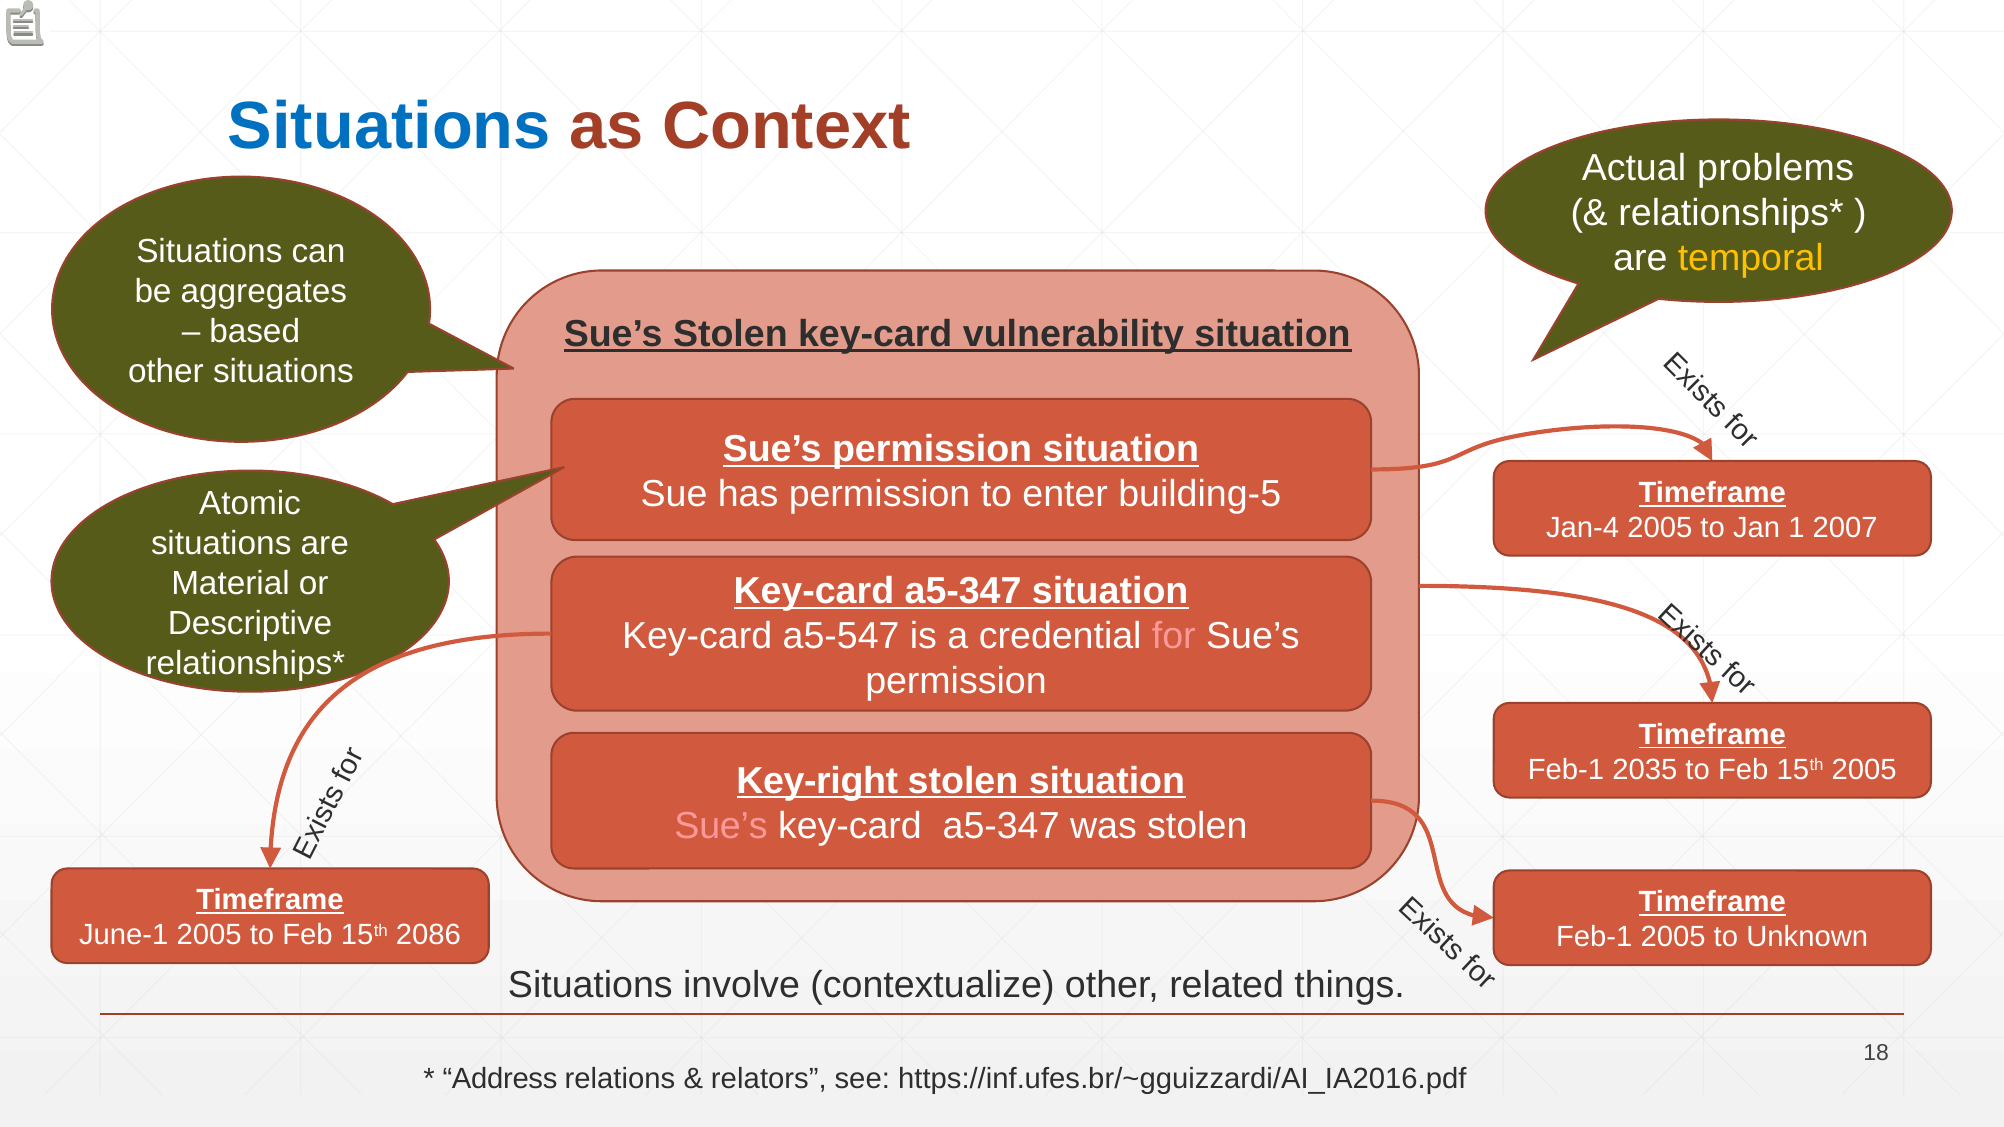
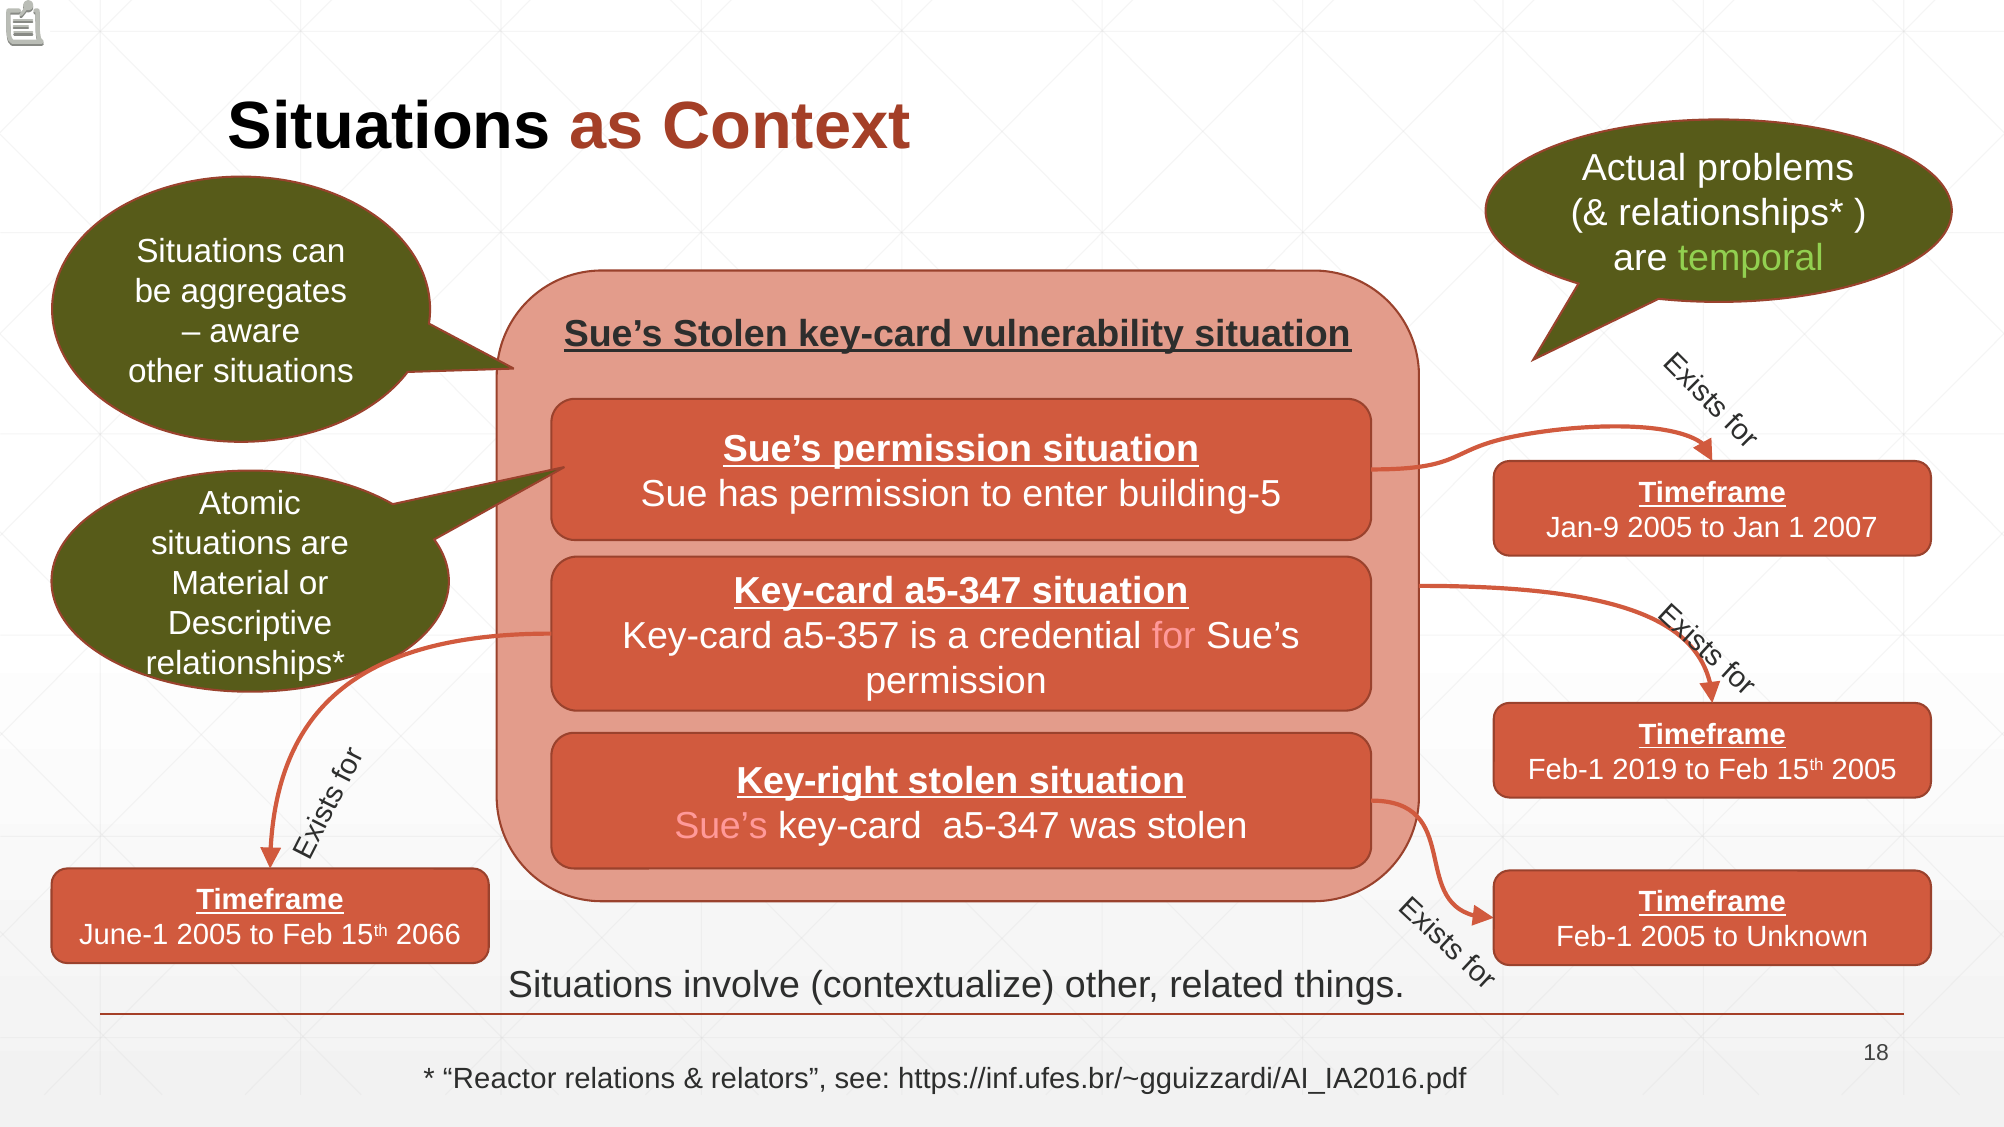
Situations at (389, 126) colour: blue -> black
temporal colour: yellow -> light green
based: based -> aware
Jan-4: Jan-4 -> Jan-9
a5-547: a5-547 -> a5-357
2035: 2035 -> 2019
2086: 2086 -> 2066
Address: Address -> Reactor
